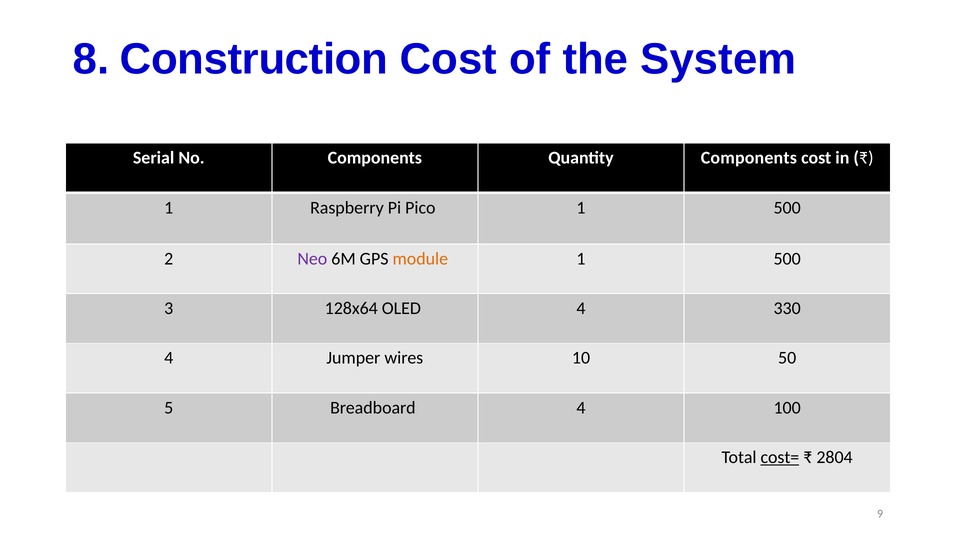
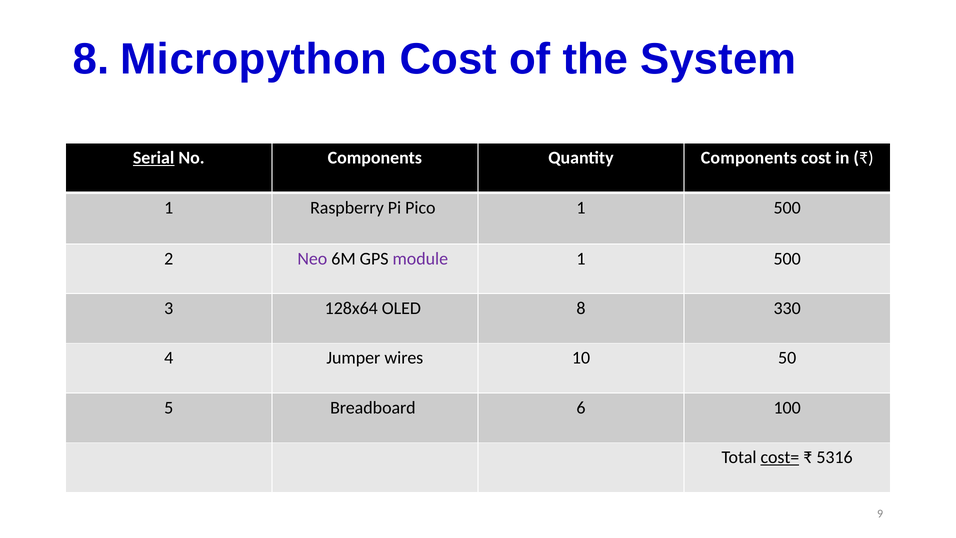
Construction: Construction -> Micropython
Serial underline: none -> present
module colour: orange -> purple
OLED 4: 4 -> 8
Breadboard 4: 4 -> 6
2804: 2804 -> 5316
